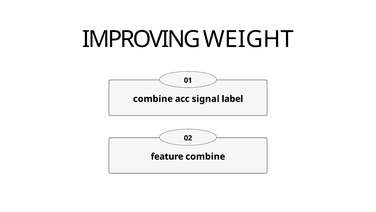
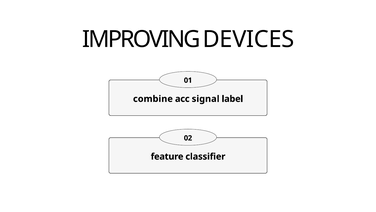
WEIGHT: WEIGHT -> DEVICES
feature combine: combine -> classifier
